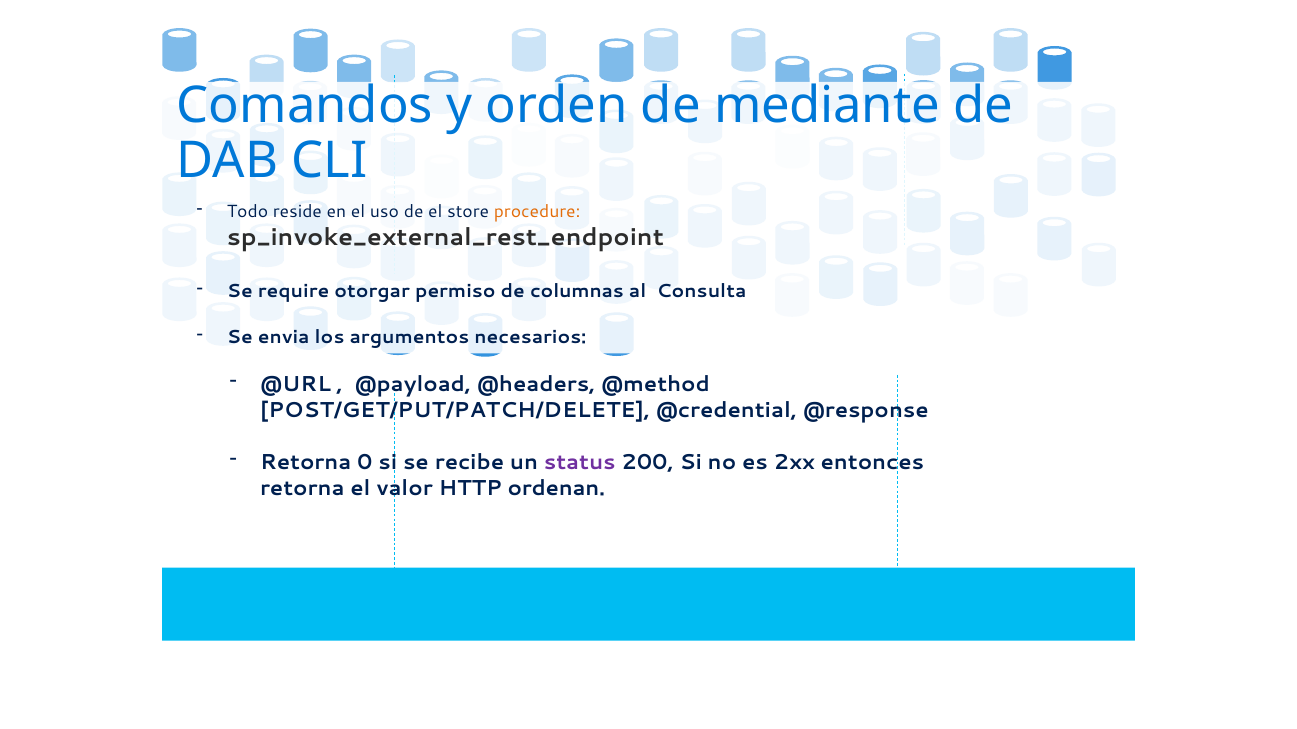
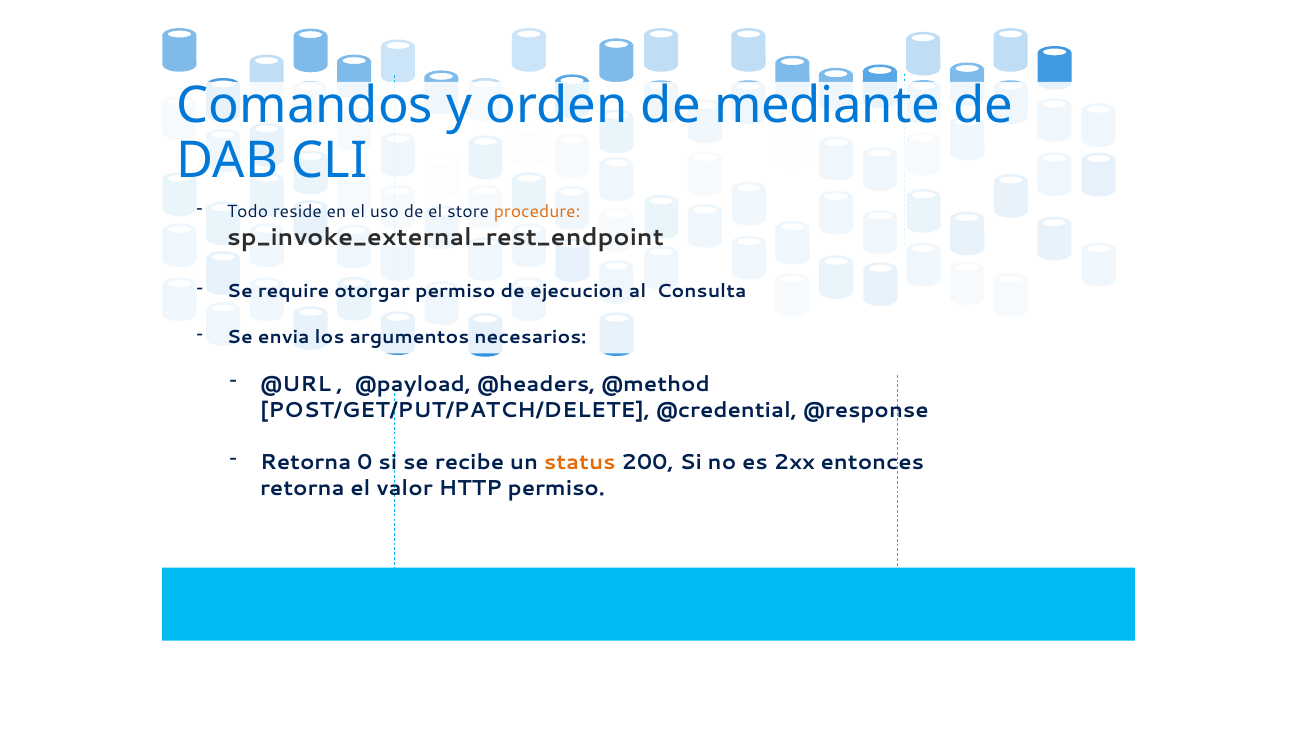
columnas: columnas -> ejecucion
status colour: purple -> orange
HTTP ordenan: ordenan -> permiso
